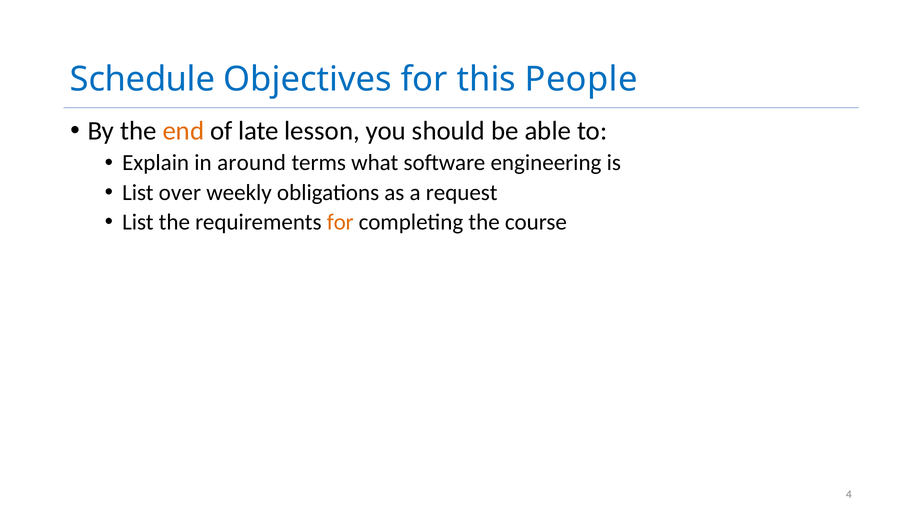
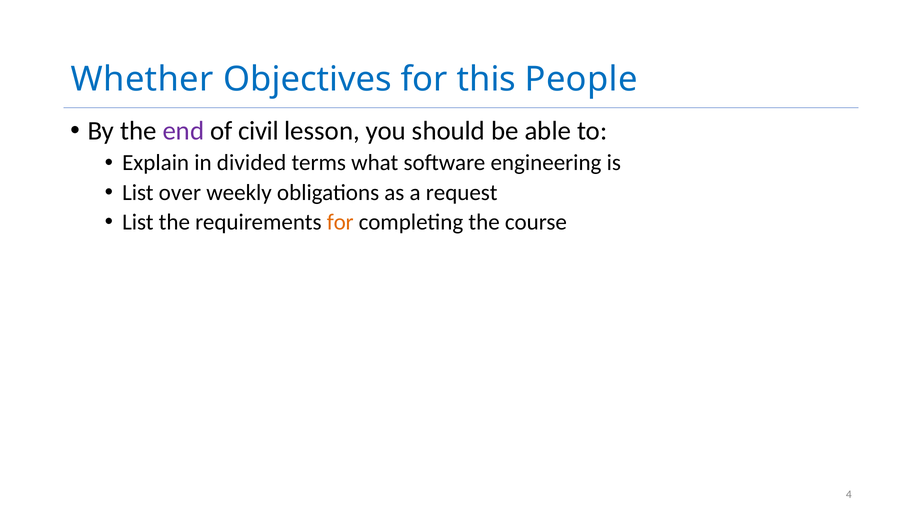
Schedule: Schedule -> Whether
end colour: orange -> purple
late: late -> civil
around: around -> divided
